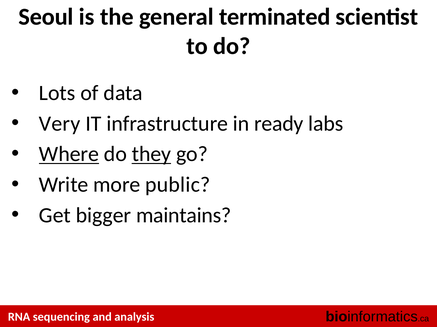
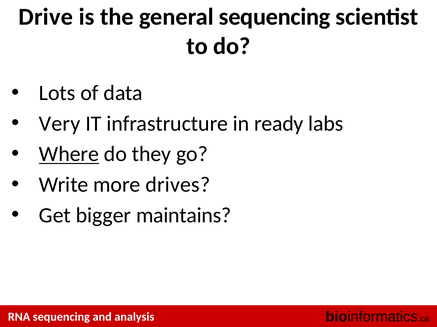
Seoul: Seoul -> Drive
general terminated: terminated -> sequencing
they underline: present -> none
public: public -> drives
